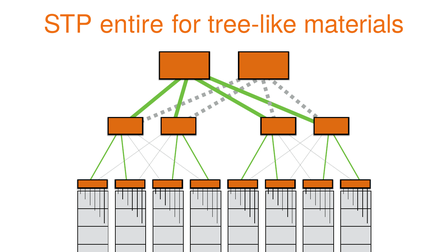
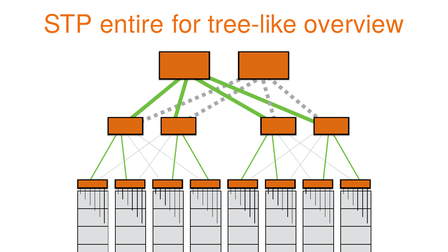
materials: materials -> overview
